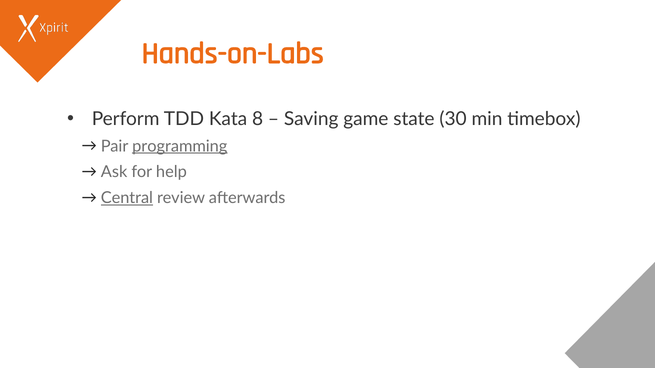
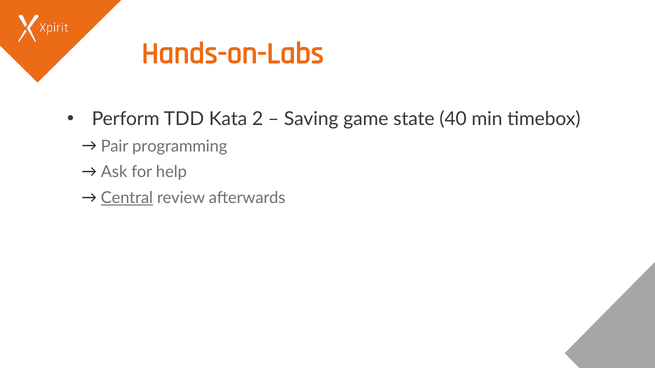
8: 8 -> 2
30: 30 -> 40
programming underline: present -> none
